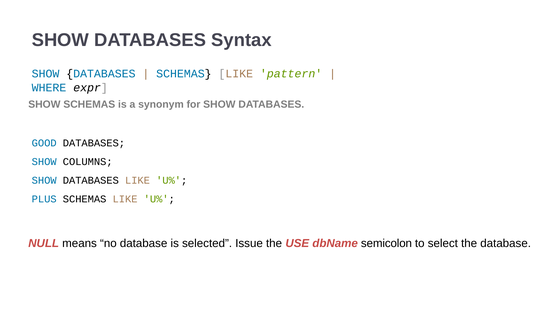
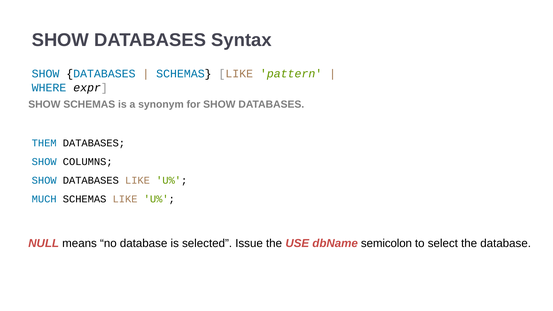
GOOD: GOOD -> THEM
PLUS: PLUS -> MUCH
